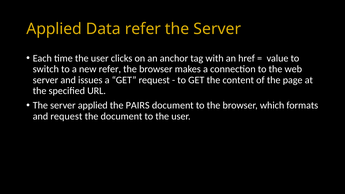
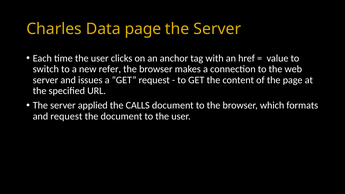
Applied at (54, 29): Applied -> Charles
Data refer: refer -> page
PAIRS: PAIRS -> CALLS
